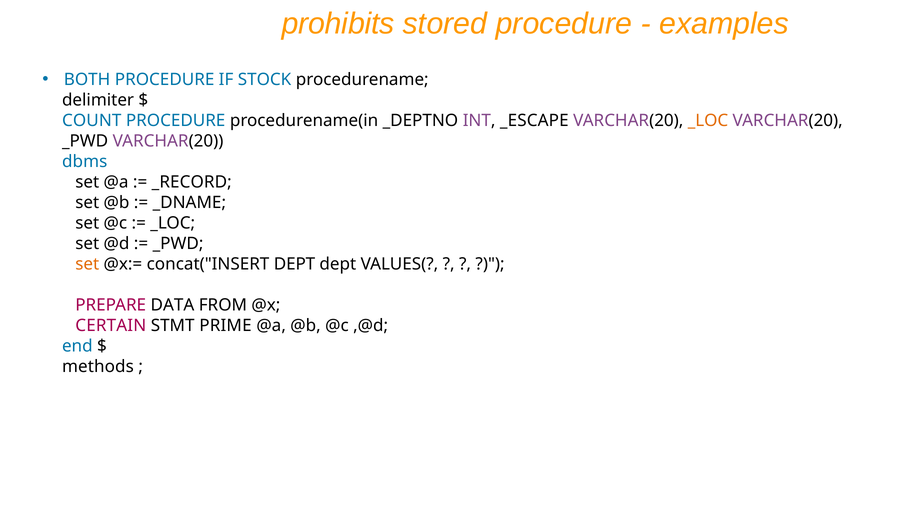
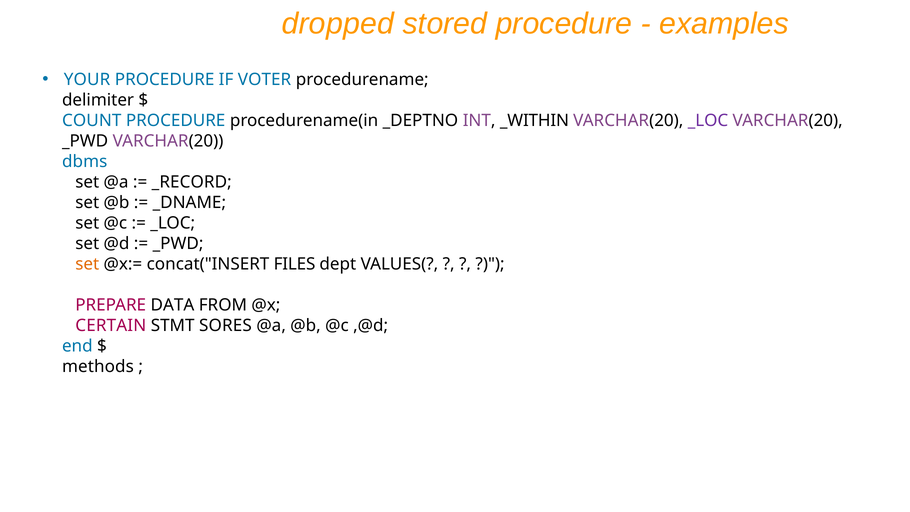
prohibits: prohibits -> dropped
BOTH: BOTH -> YOUR
STOCK: STOCK -> VOTER
_ESCAPE: _ESCAPE -> _WITHIN
_LOC at (708, 121) colour: orange -> purple
concat("INSERT DEPT: DEPT -> FILES
PRIME: PRIME -> SORES
